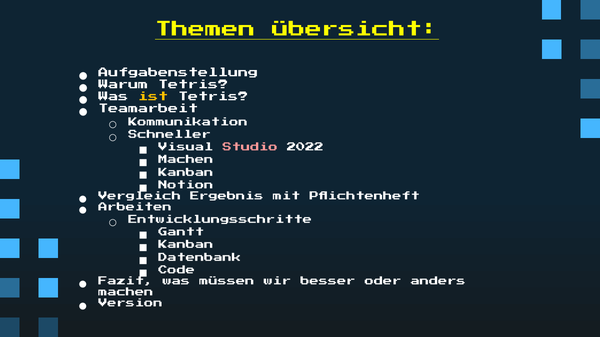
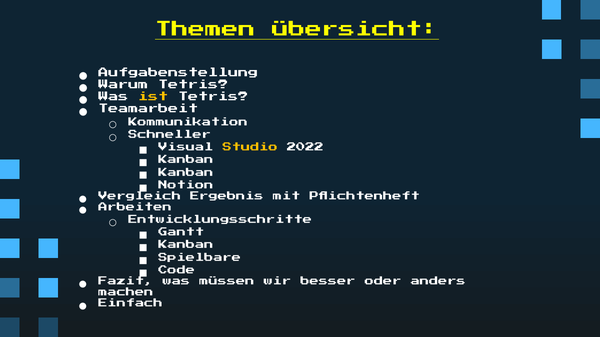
Studio colour: pink -> yellow
Machen at (186, 162): Machen -> Kanban
Datenbank: Datenbank -> Spielbare
Version: Version -> Einfach
